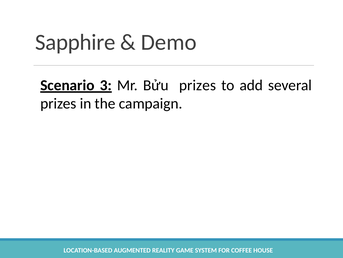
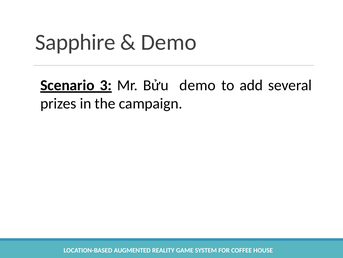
Bửu prizes: prizes -> demo
